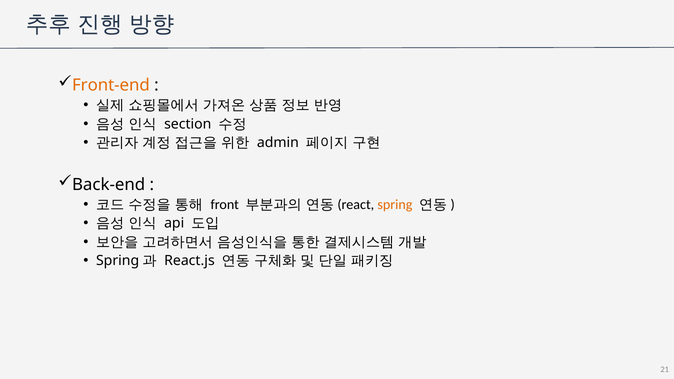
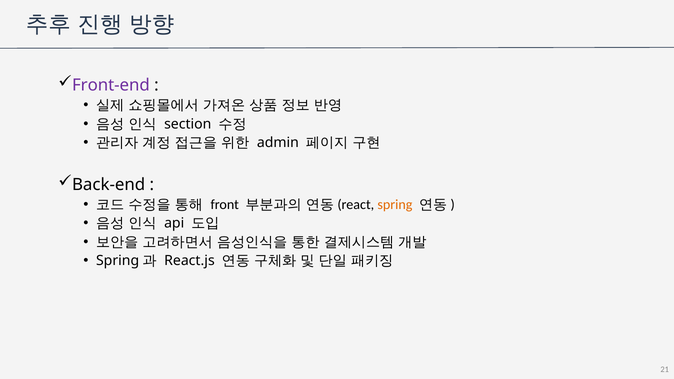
Front-end colour: orange -> purple
